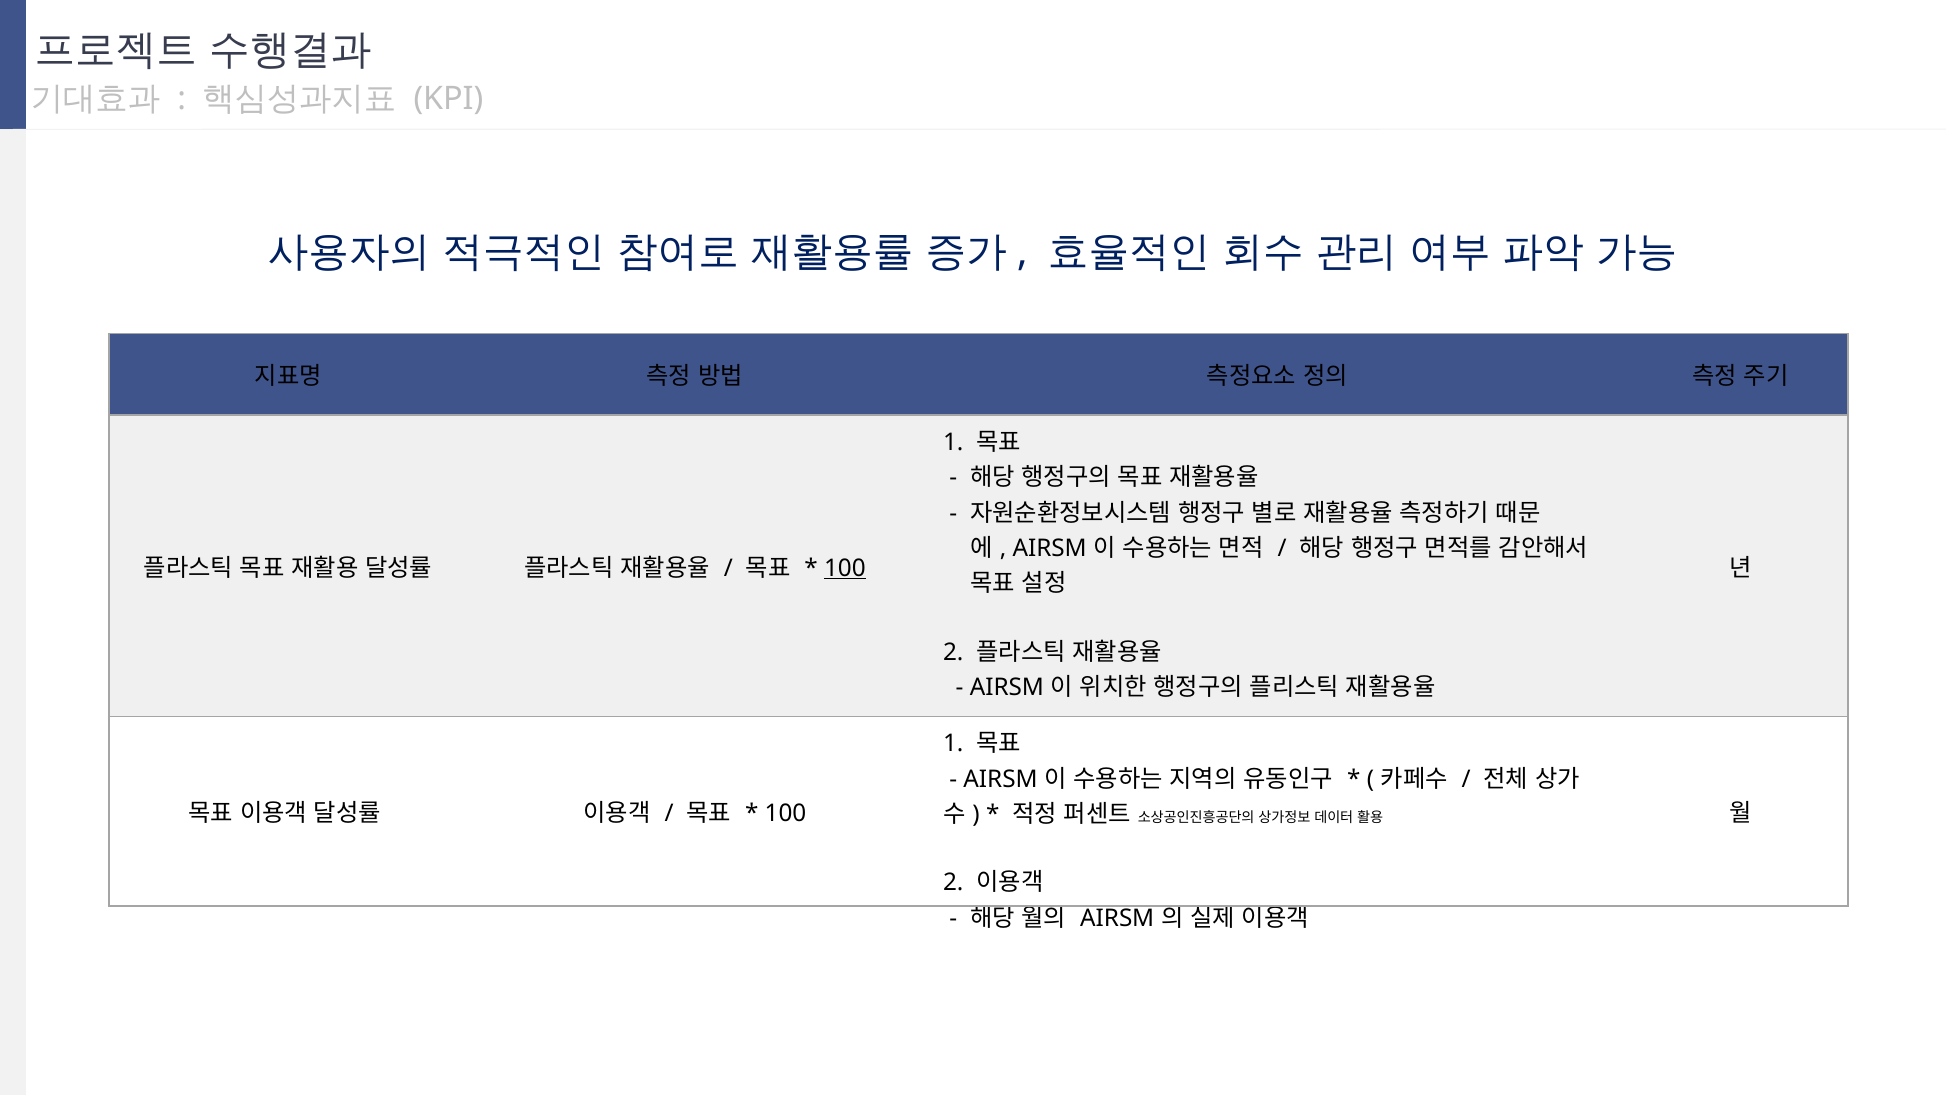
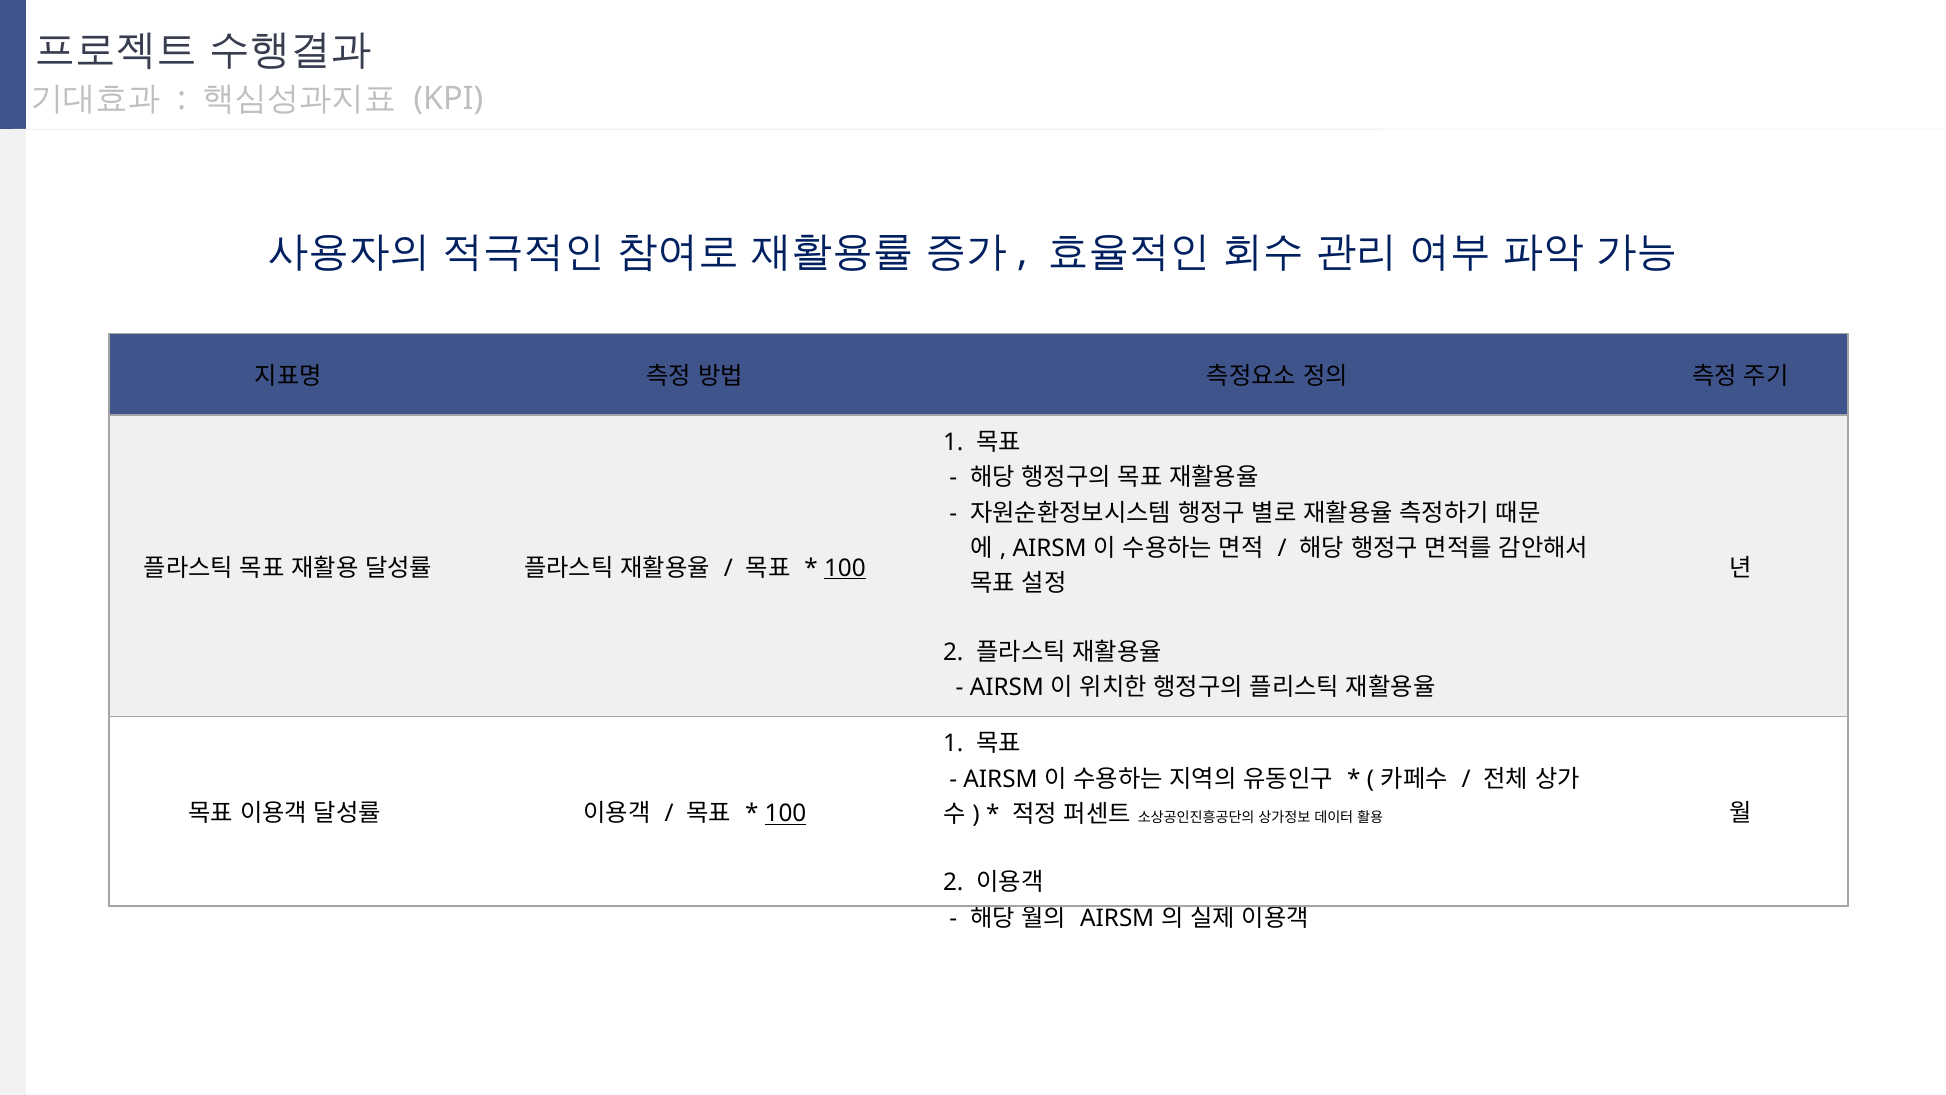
100 at (786, 814) underline: none -> present
